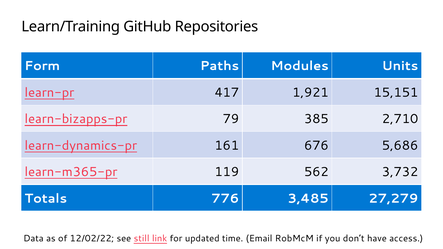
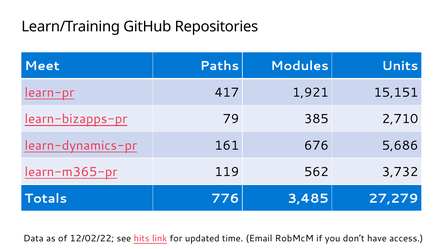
Form: Form -> Meet
still: still -> hits
